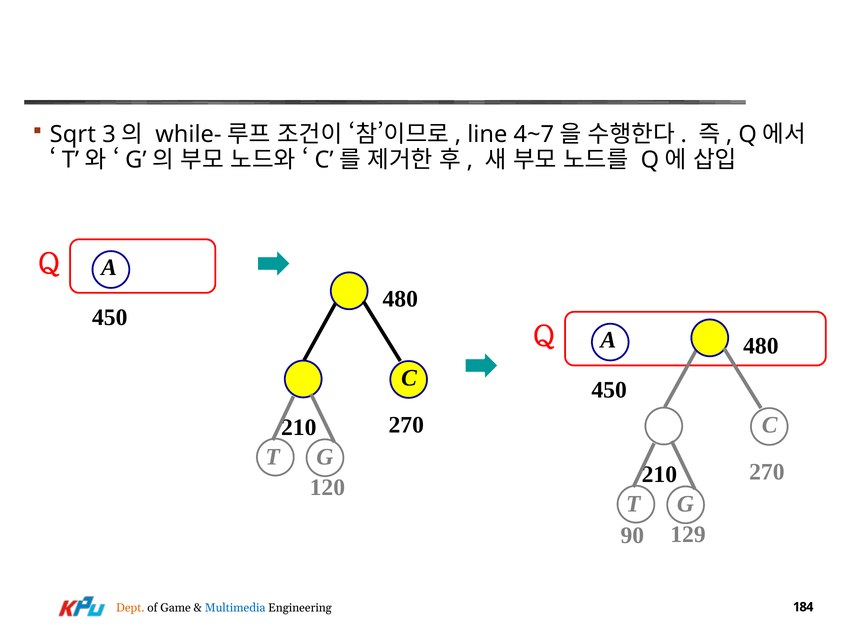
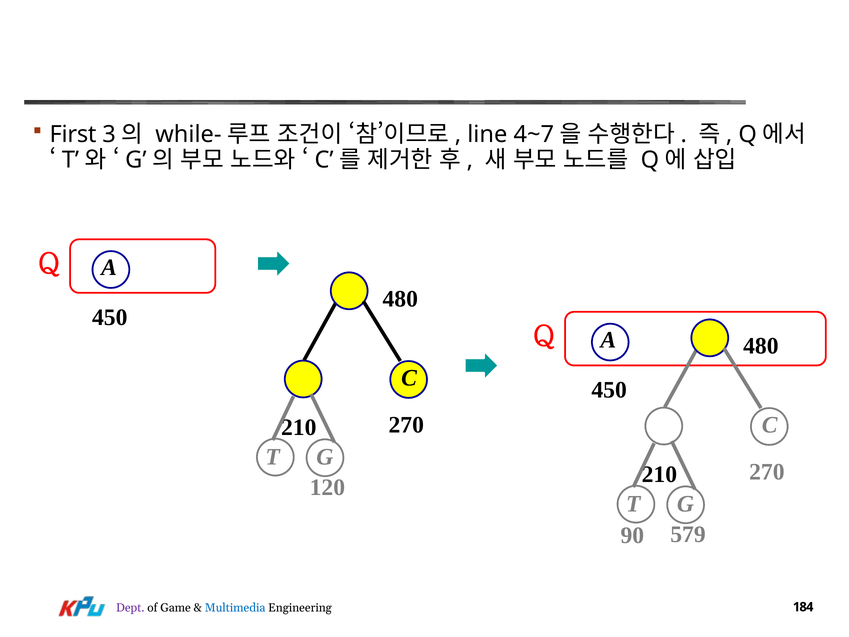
Sqrt: Sqrt -> First
129: 129 -> 579
Dept colour: orange -> purple
